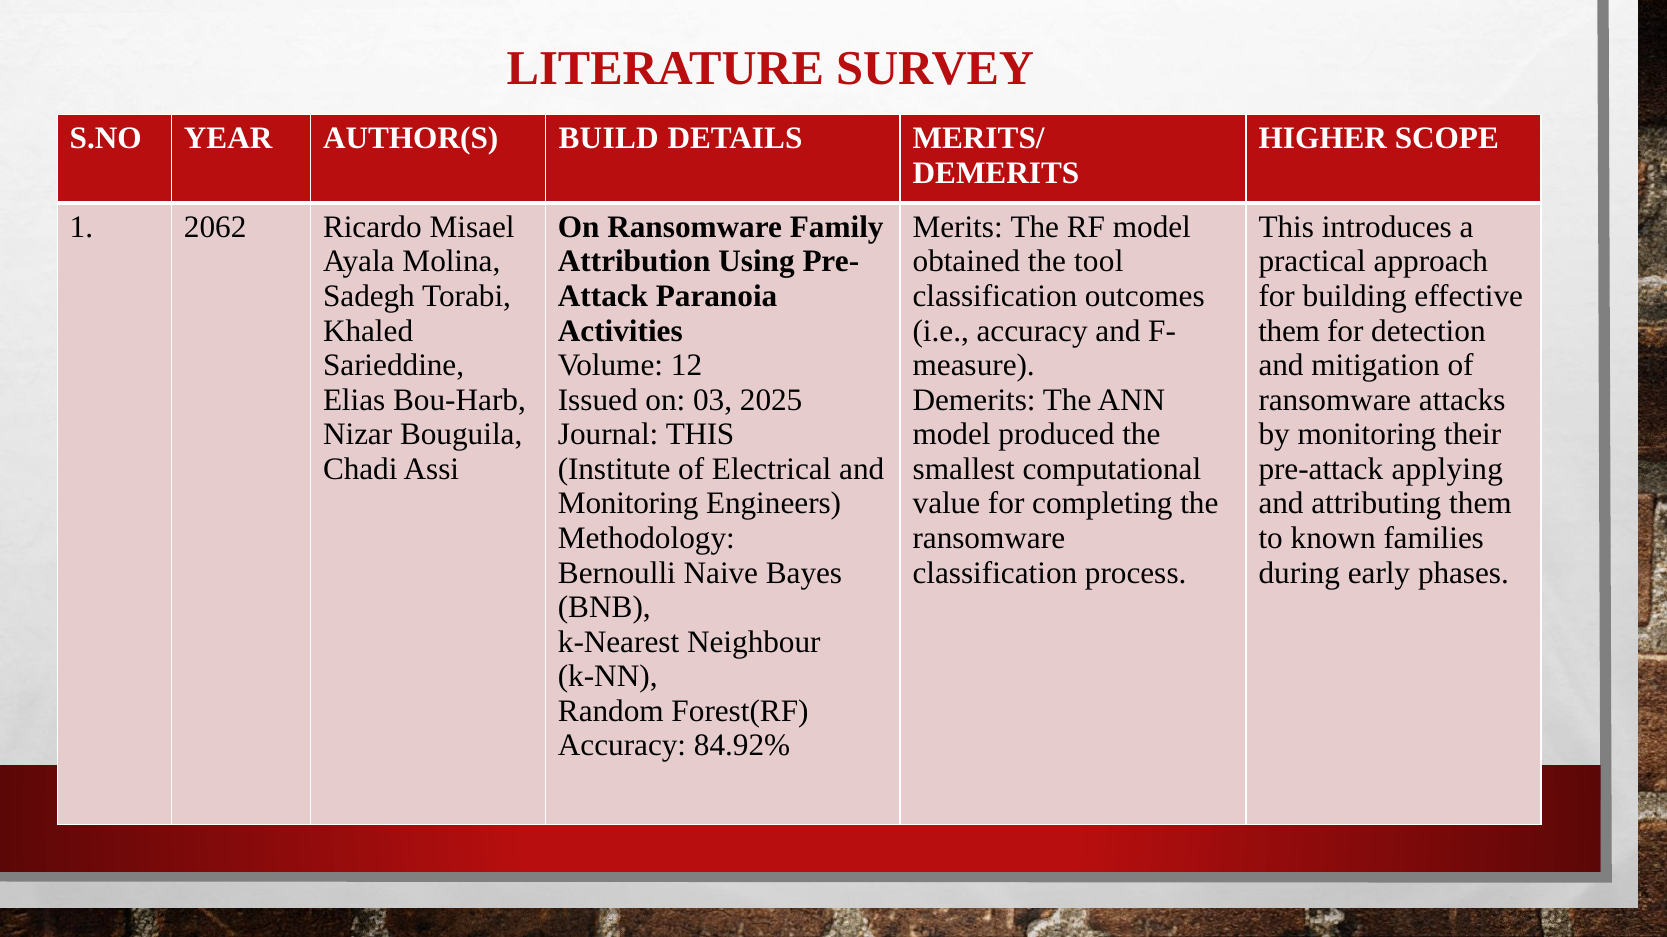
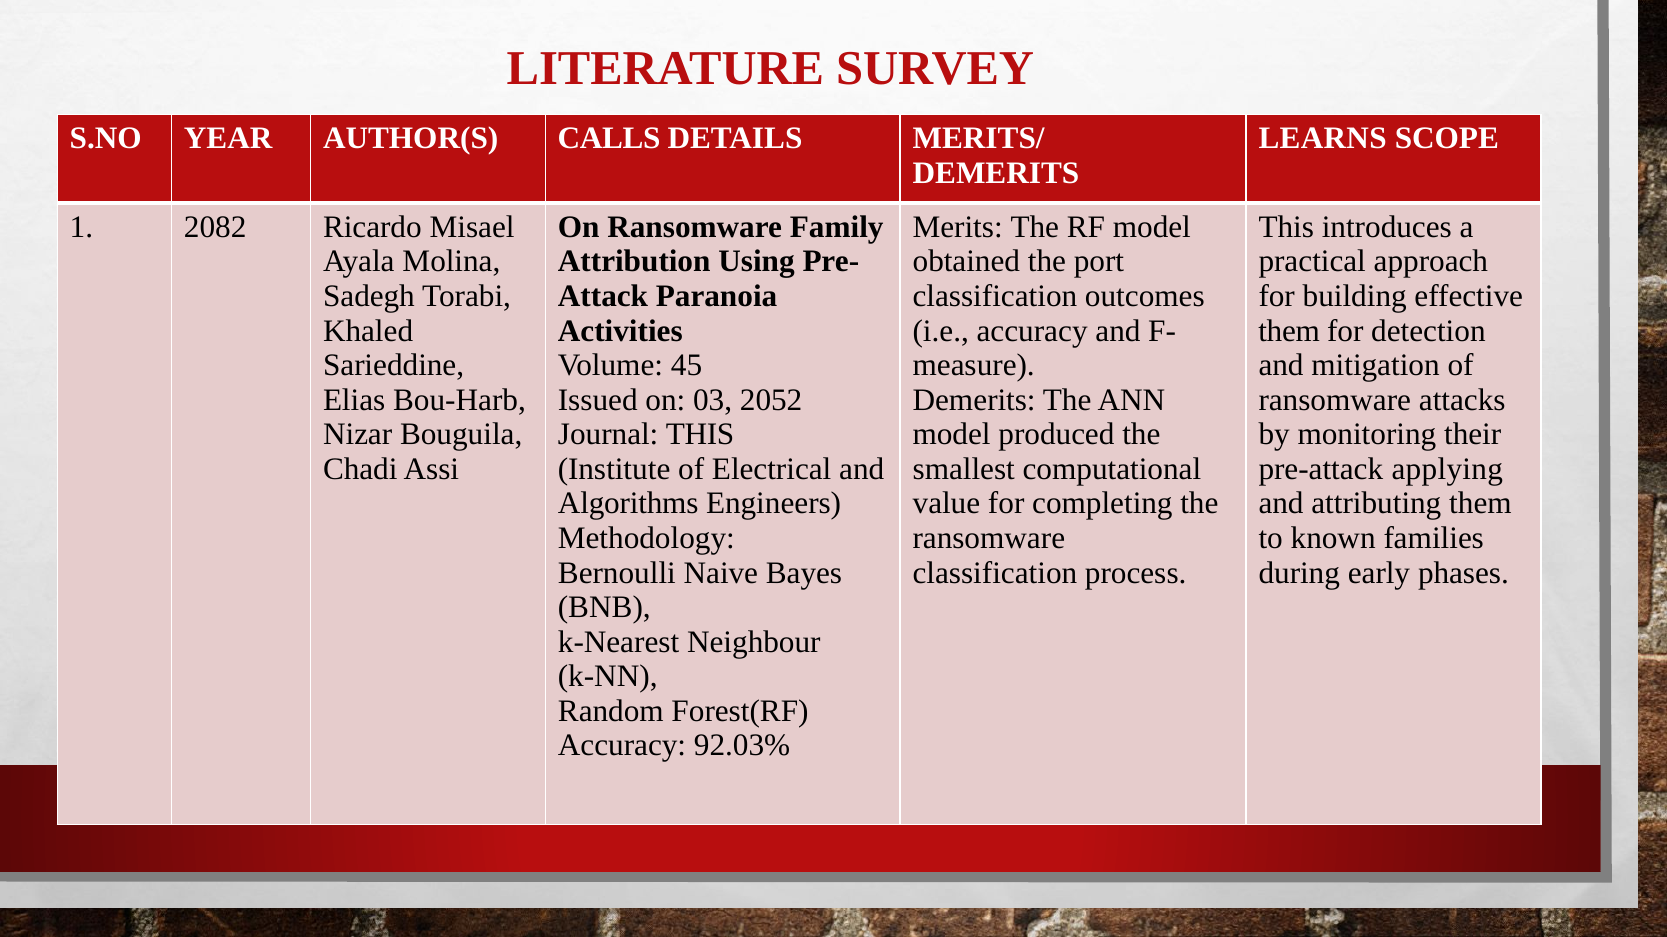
BUILD: BUILD -> CALLS
HIGHER: HIGHER -> LEARNS
2062: 2062 -> 2082
tool: tool -> port
12: 12 -> 45
2025: 2025 -> 2052
Monitoring at (628, 504): Monitoring -> Algorithms
84.92%: 84.92% -> 92.03%
